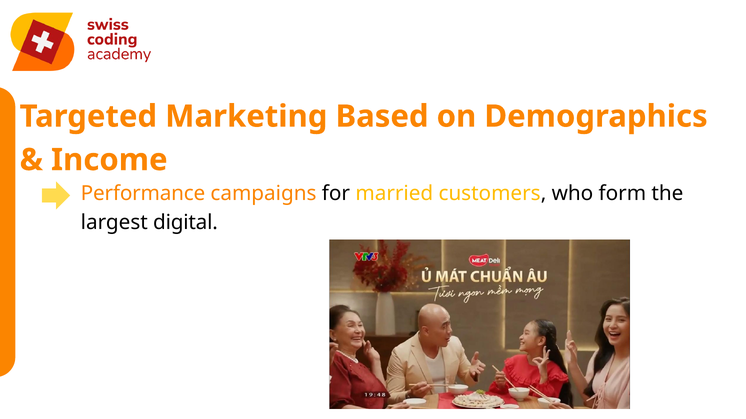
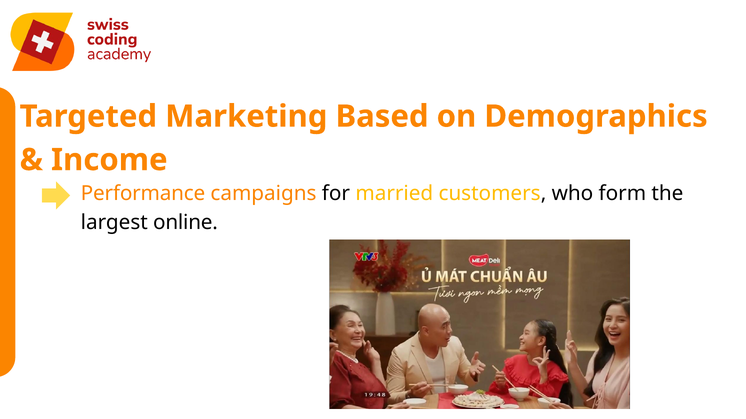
digital: digital -> online
